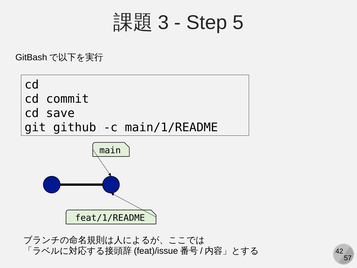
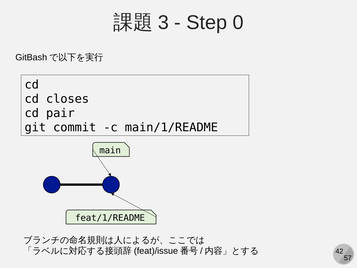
5: 5 -> 0
commit: commit -> closes
save: save -> pair
github: github -> commit
